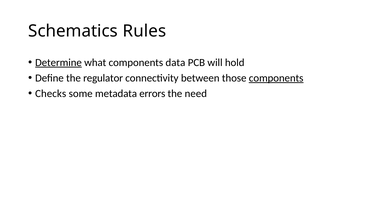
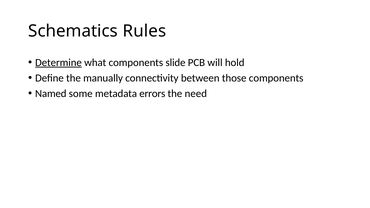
data: data -> slide
regulator: regulator -> manually
components at (276, 78) underline: present -> none
Checks: Checks -> Named
